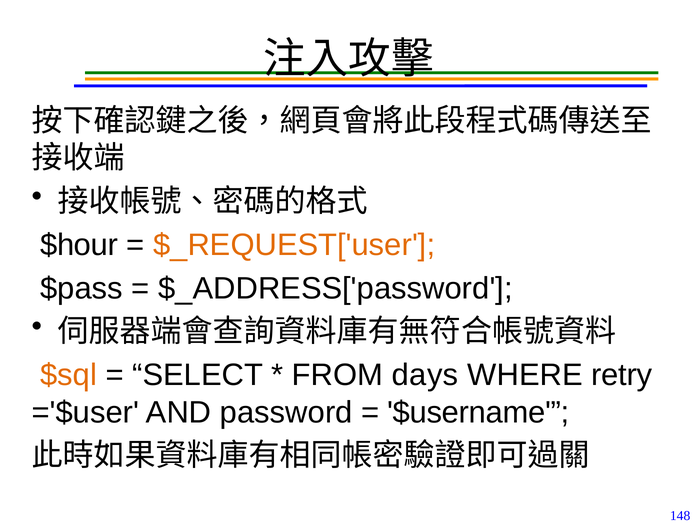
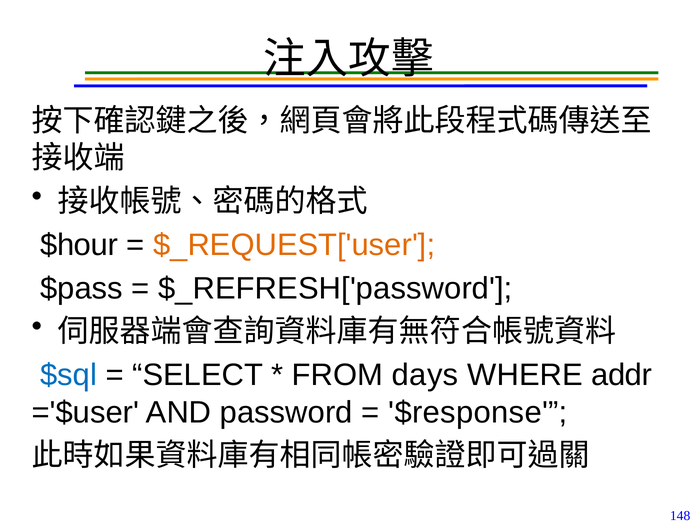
$_ADDRESS['password: $_ADDRESS['password -> $_REFRESH['password
$sql colour: orange -> blue
retry: retry -> addr
$username: $username -> $response
